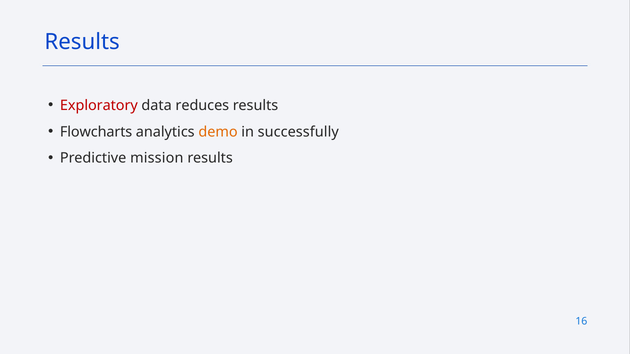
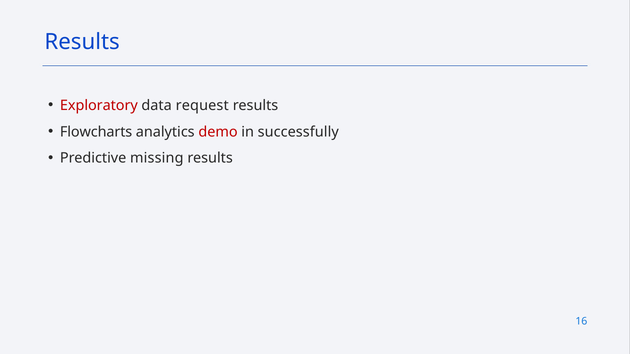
reduces: reduces -> request
demo colour: orange -> red
mission: mission -> missing
